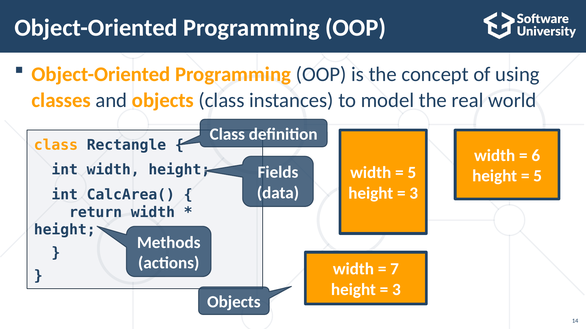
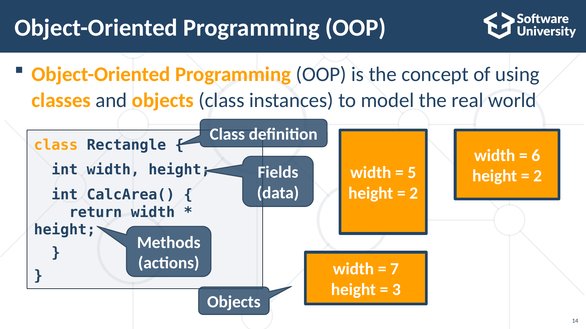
5 at (538, 176): 5 -> 2
3 at (414, 194): 3 -> 2
